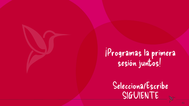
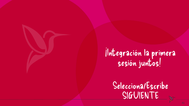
¡Programas: ¡Programas -> ¡Integración
